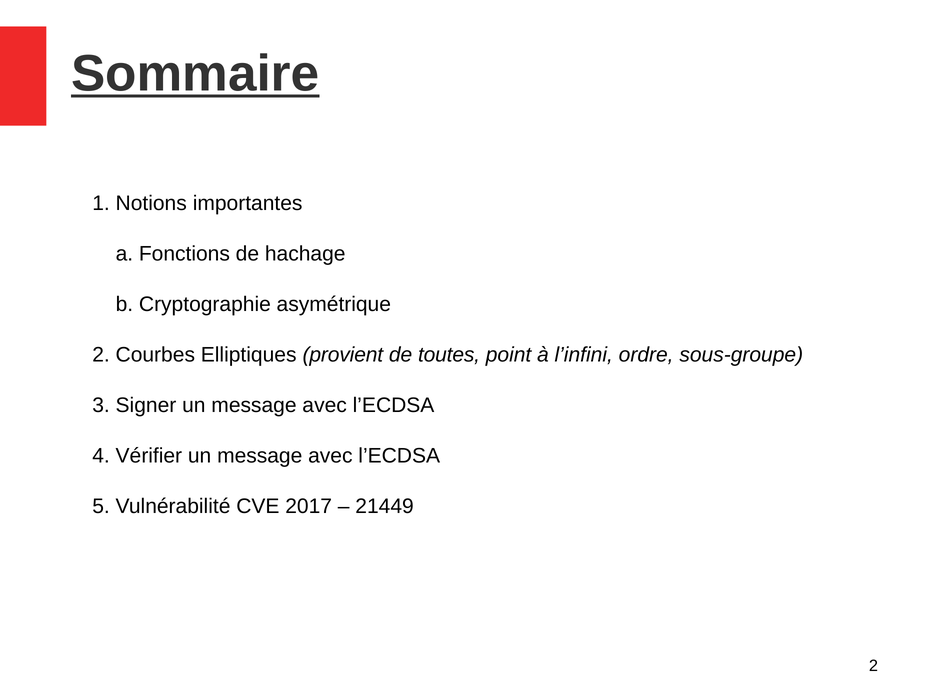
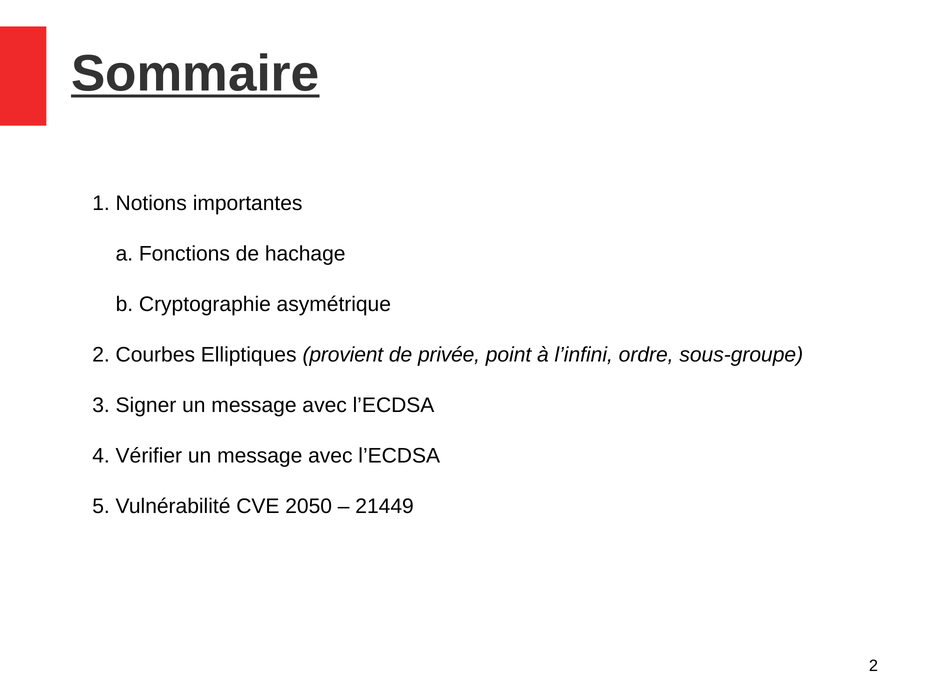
toutes: toutes -> privée
2017: 2017 -> 2050
